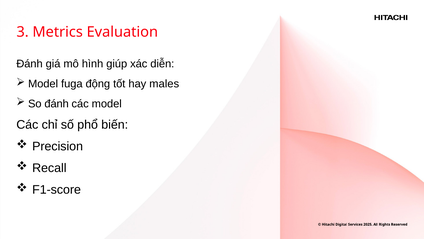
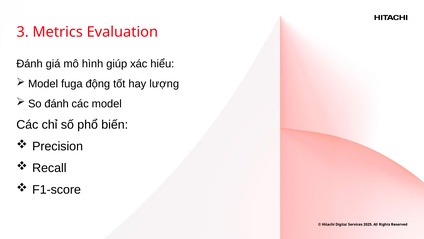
diễn: diễn -> hiểu
males: males -> lượng
